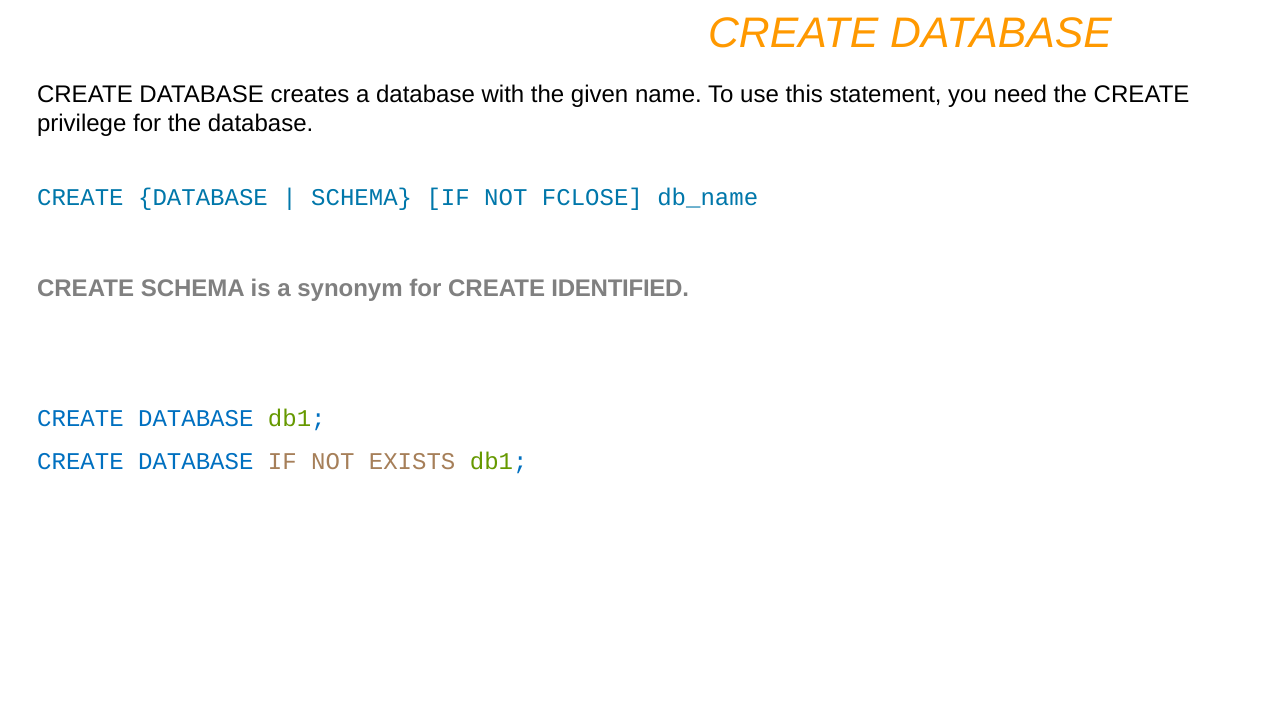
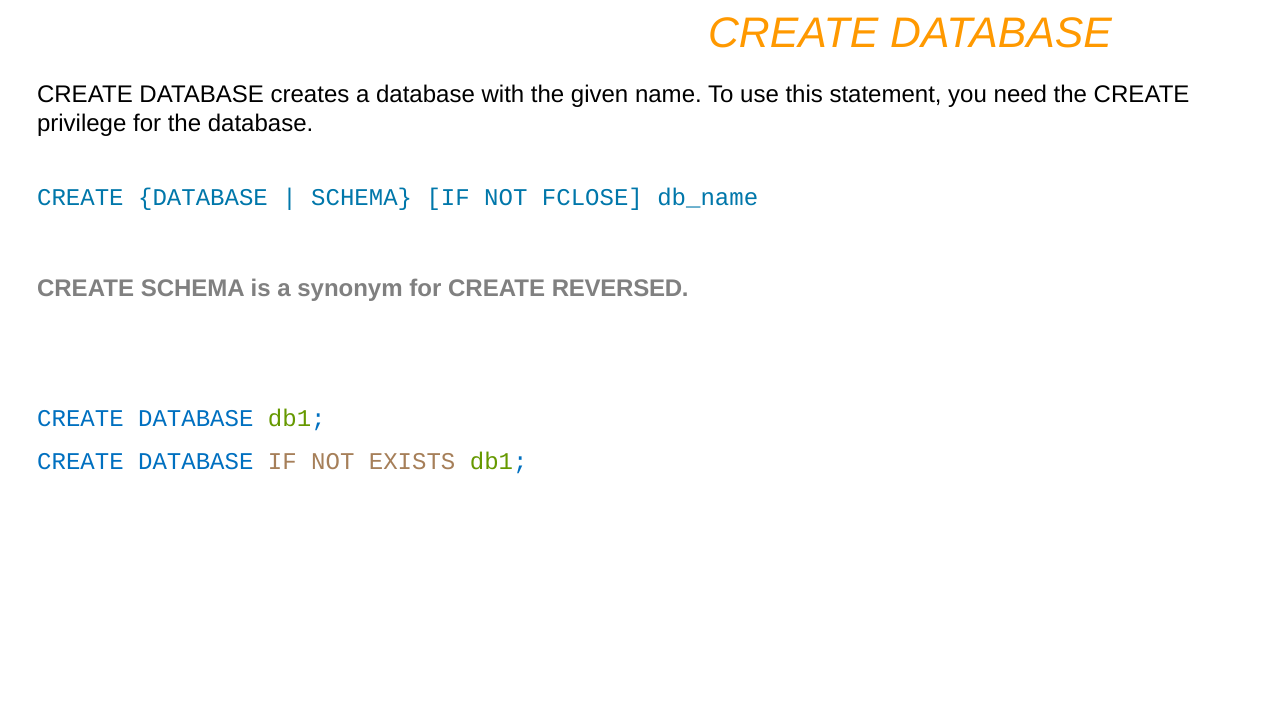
IDENTIFIED: IDENTIFIED -> REVERSED
